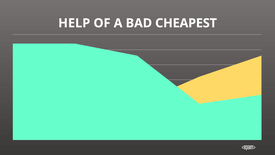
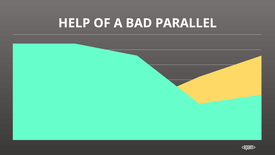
CHEAPEST: CHEAPEST -> PARALLEL
